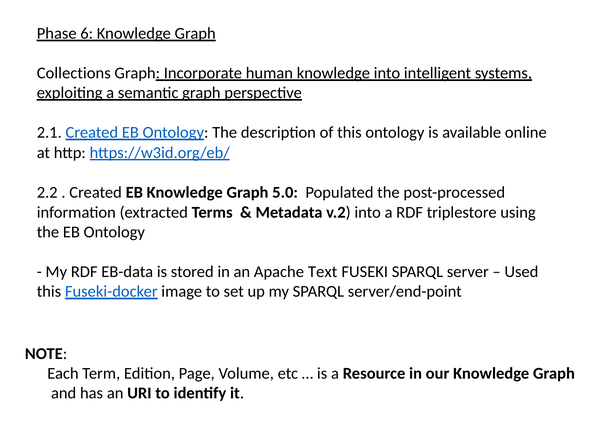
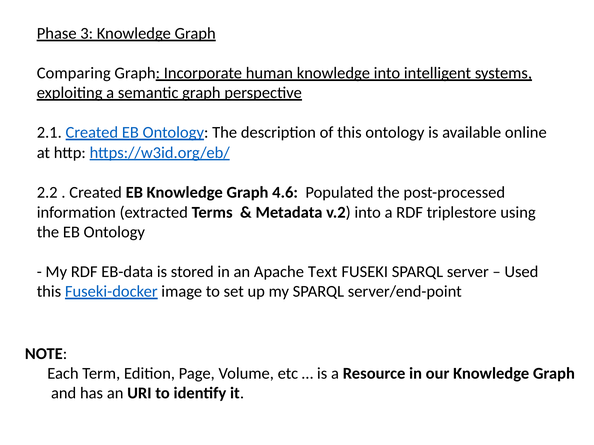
6: 6 -> 3
Collections: Collections -> Comparing
5.0: 5.0 -> 4.6
